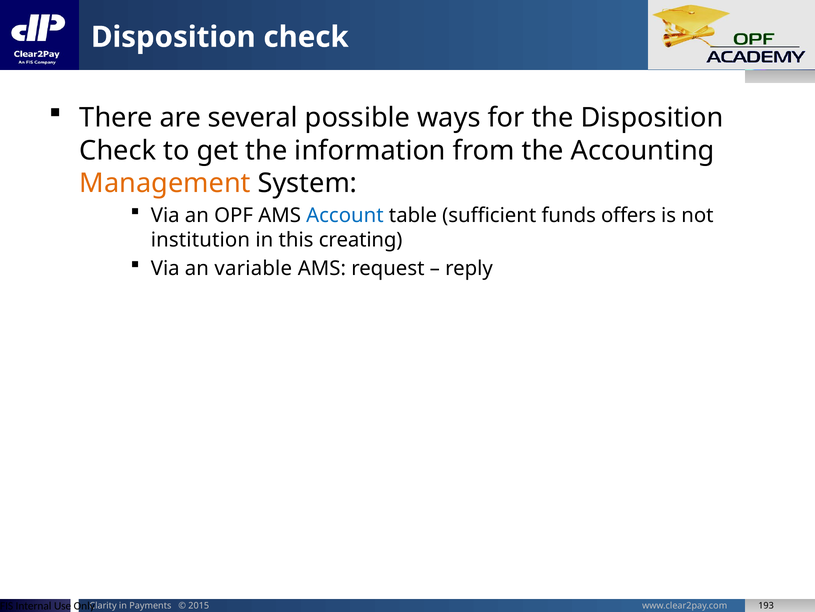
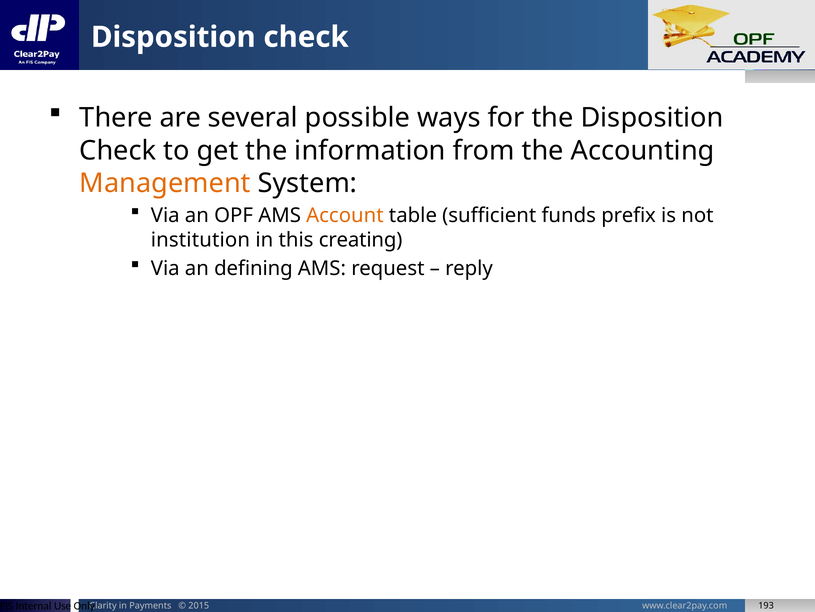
Account colour: blue -> orange
offers: offers -> prefix
variable: variable -> defining
